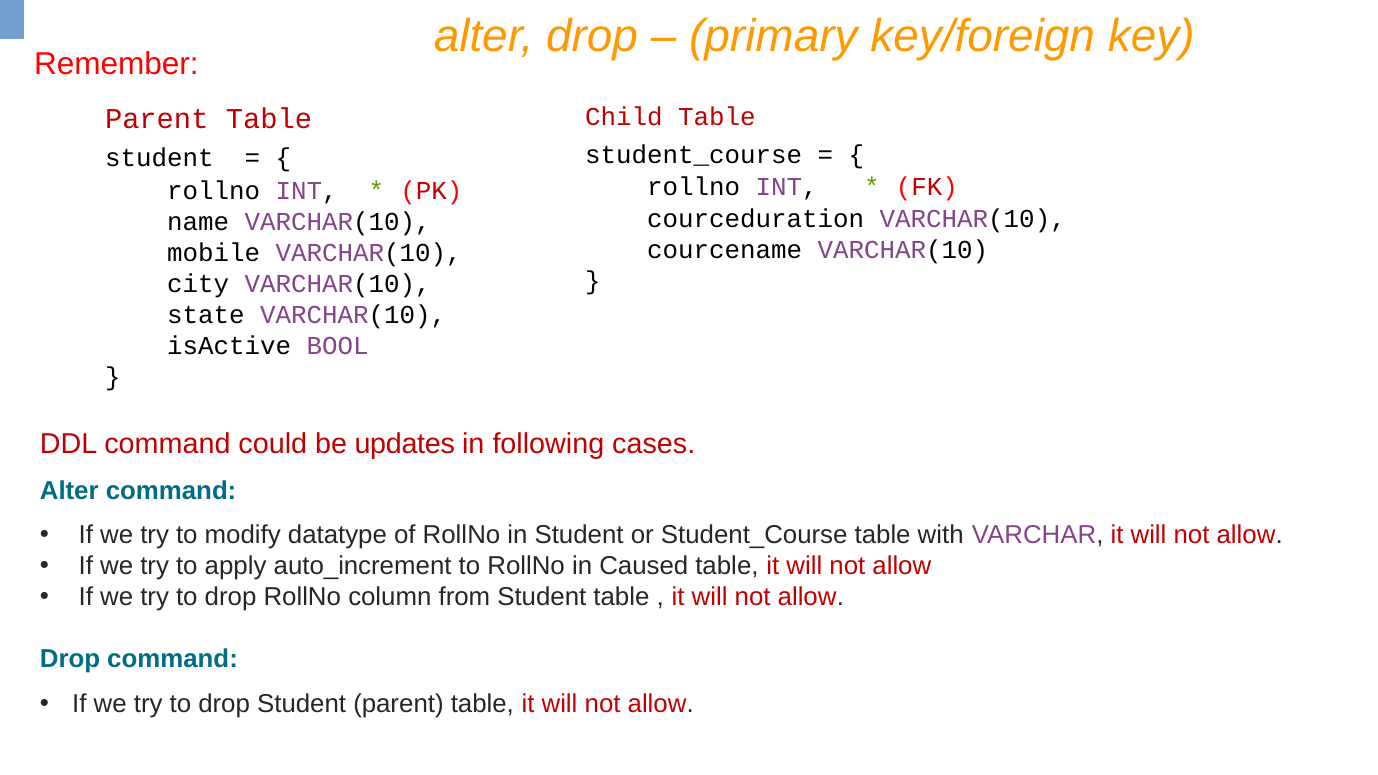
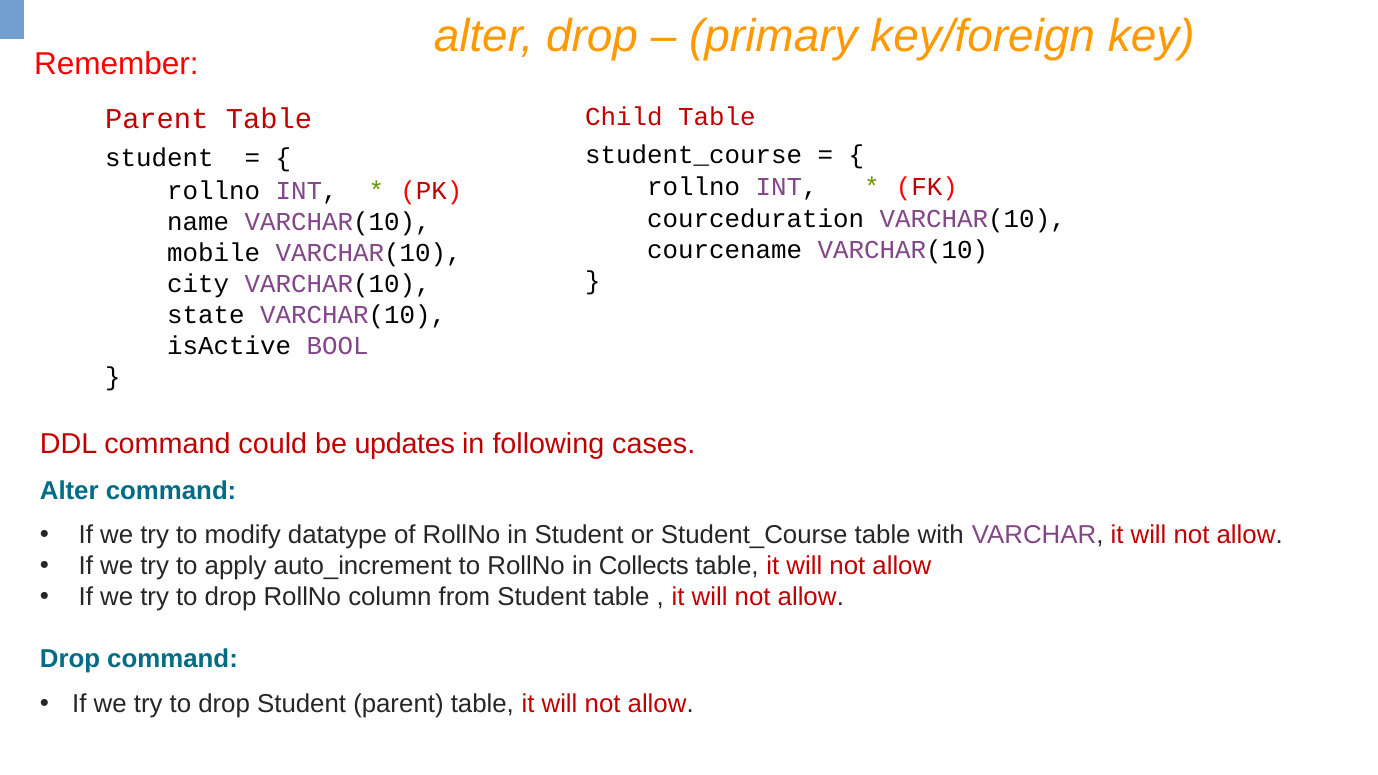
Caused: Caused -> Collects
